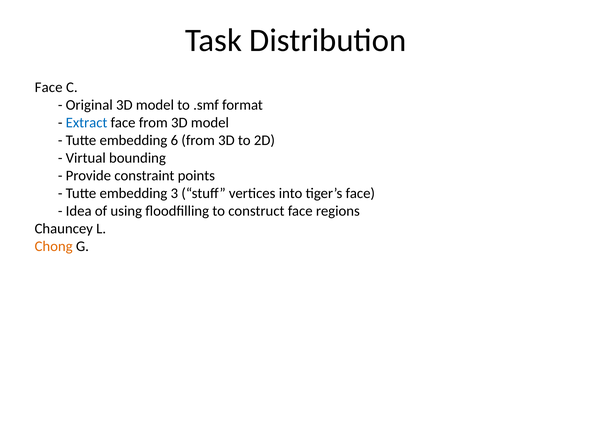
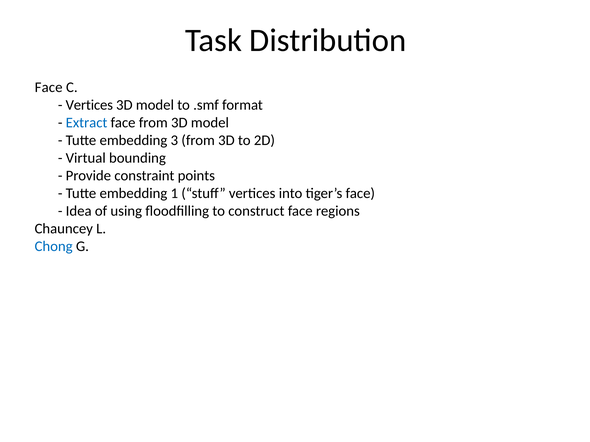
Original at (89, 105): Original -> Vertices
6: 6 -> 3
3: 3 -> 1
Chong colour: orange -> blue
